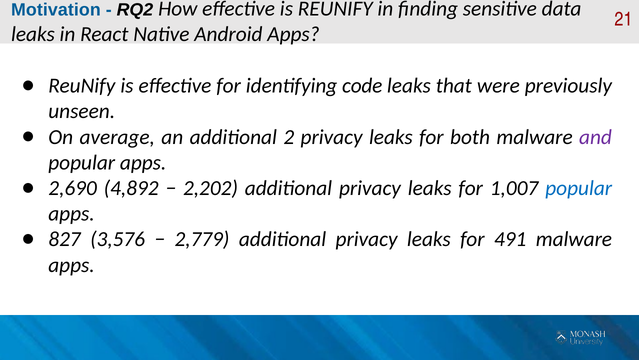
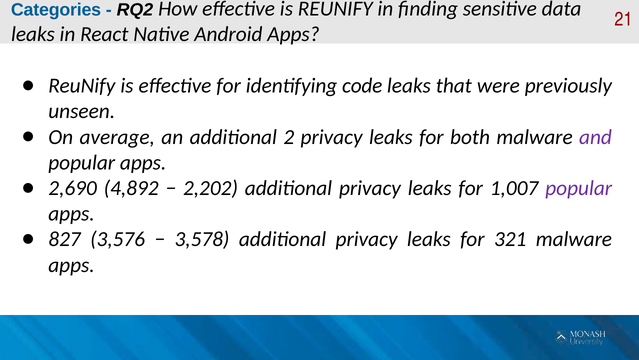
Motivation: Motivation -> Categories
popular at (579, 188) colour: blue -> purple
2,779: 2,779 -> 3,578
491: 491 -> 321
